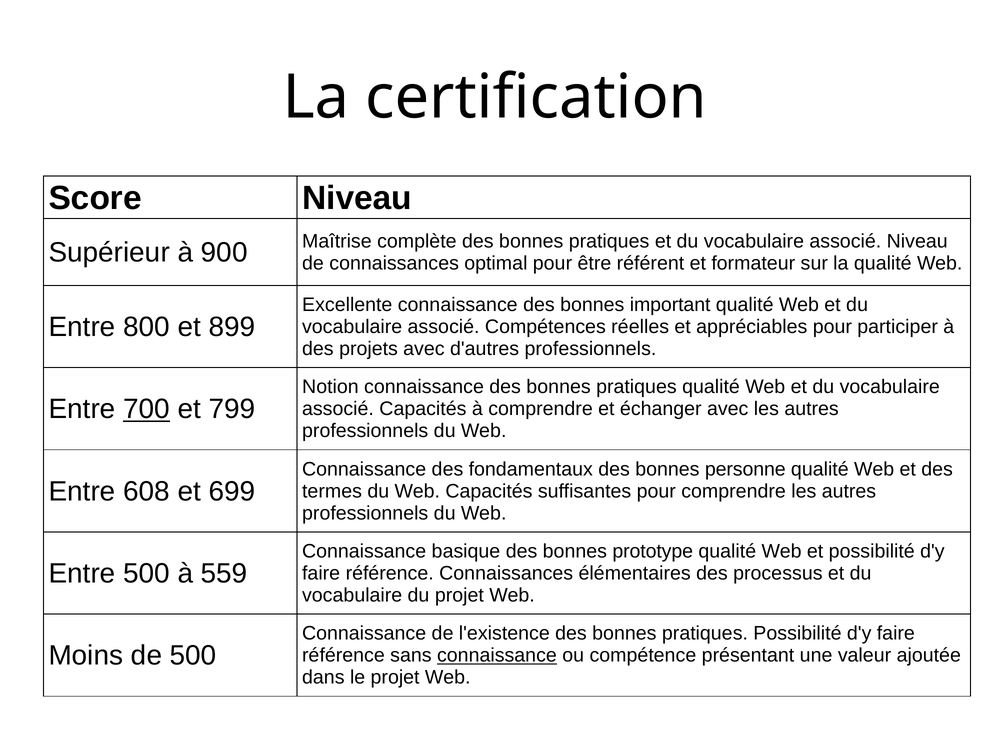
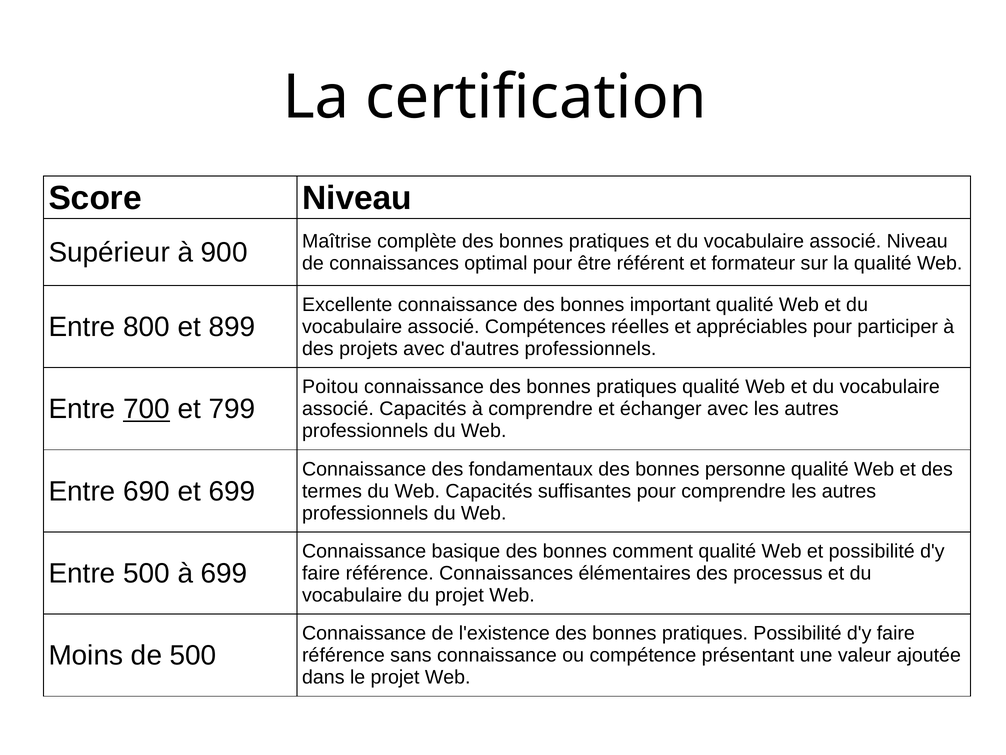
Notion: Notion -> Poitou
608: 608 -> 690
prototype: prototype -> comment
à 559: 559 -> 699
connaissance at (497, 655) underline: present -> none
